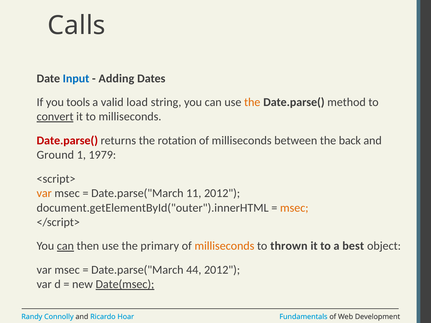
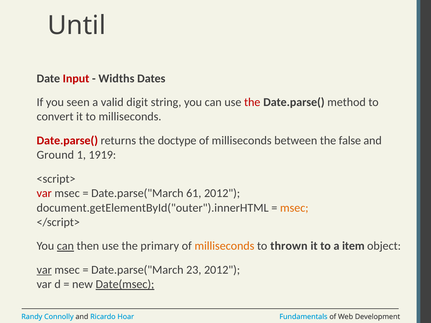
Calls: Calls -> Until
Input colour: blue -> red
Adding: Adding -> Widths
tools: tools -> seen
load: load -> digit
the at (252, 102) colour: orange -> red
convert underline: present -> none
rotation: rotation -> doctype
back: back -> false
1979: 1979 -> 1919
var at (44, 193) colour: orange -> red
11: 11 -> 61
best: best -> item
var at (44, 270) underline: none -> present
44: 44 -> 23
